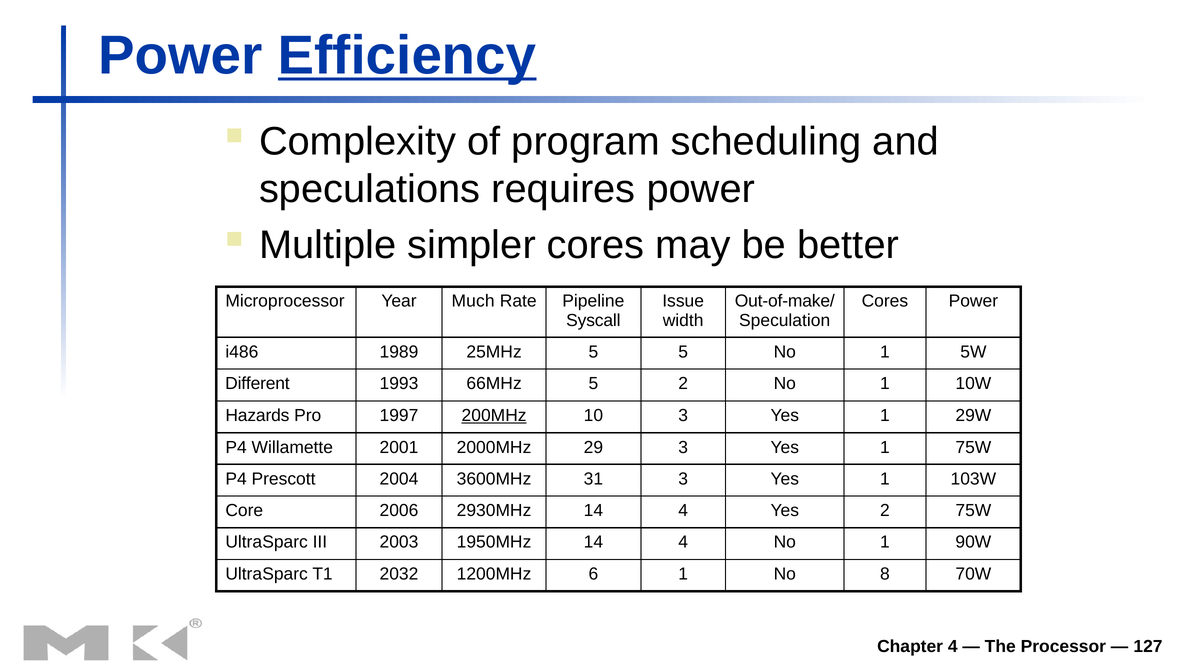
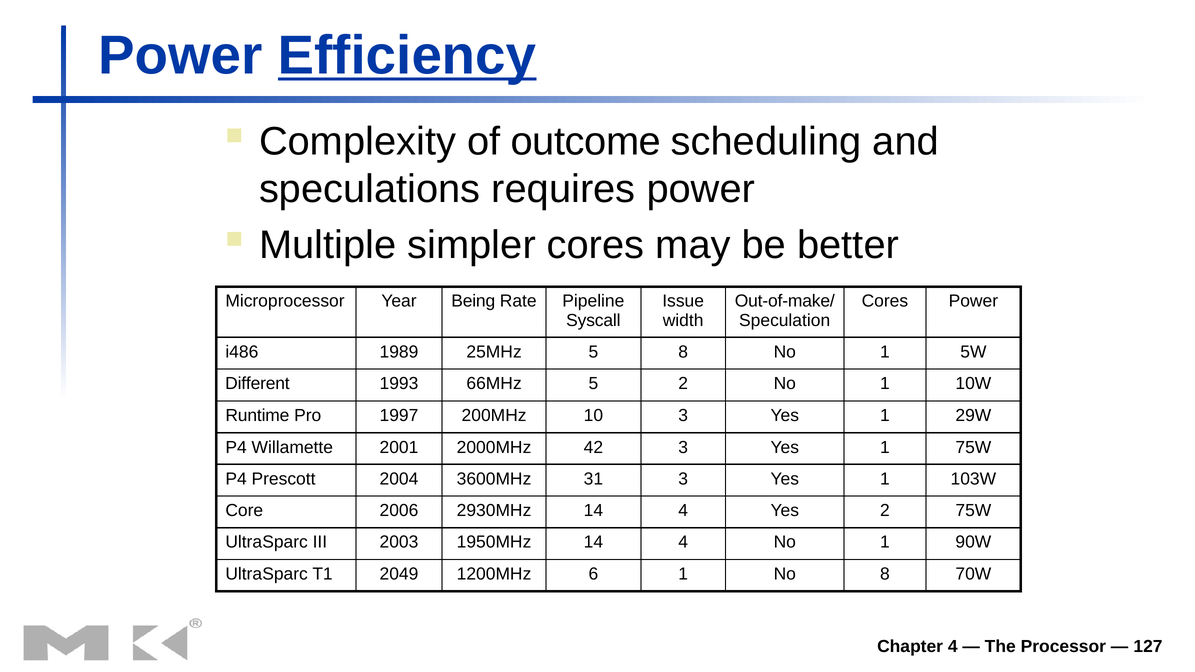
program: program -> outcome
Much: Much -> Being
5 5: 5 -> 8
Hazards: Hazards -> Runtime
200MHz underline: present -> none
29: 29 -> 42
2032: 2032 -> 2049
